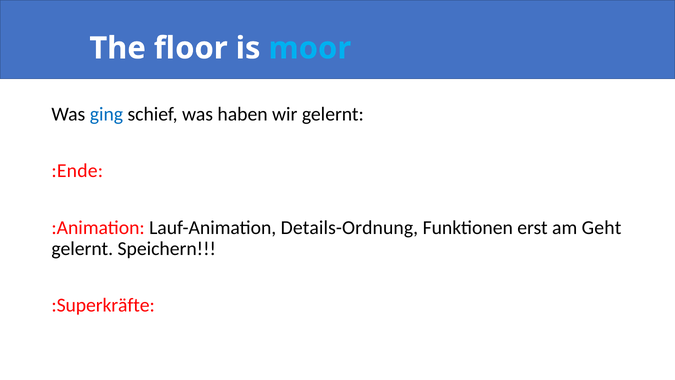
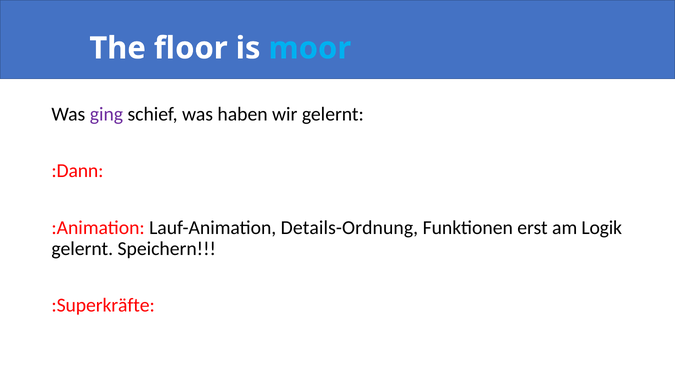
ging colour: blue -> purple
:Ende: :Ende -> :Dann
Geht: Geht -> Logik
